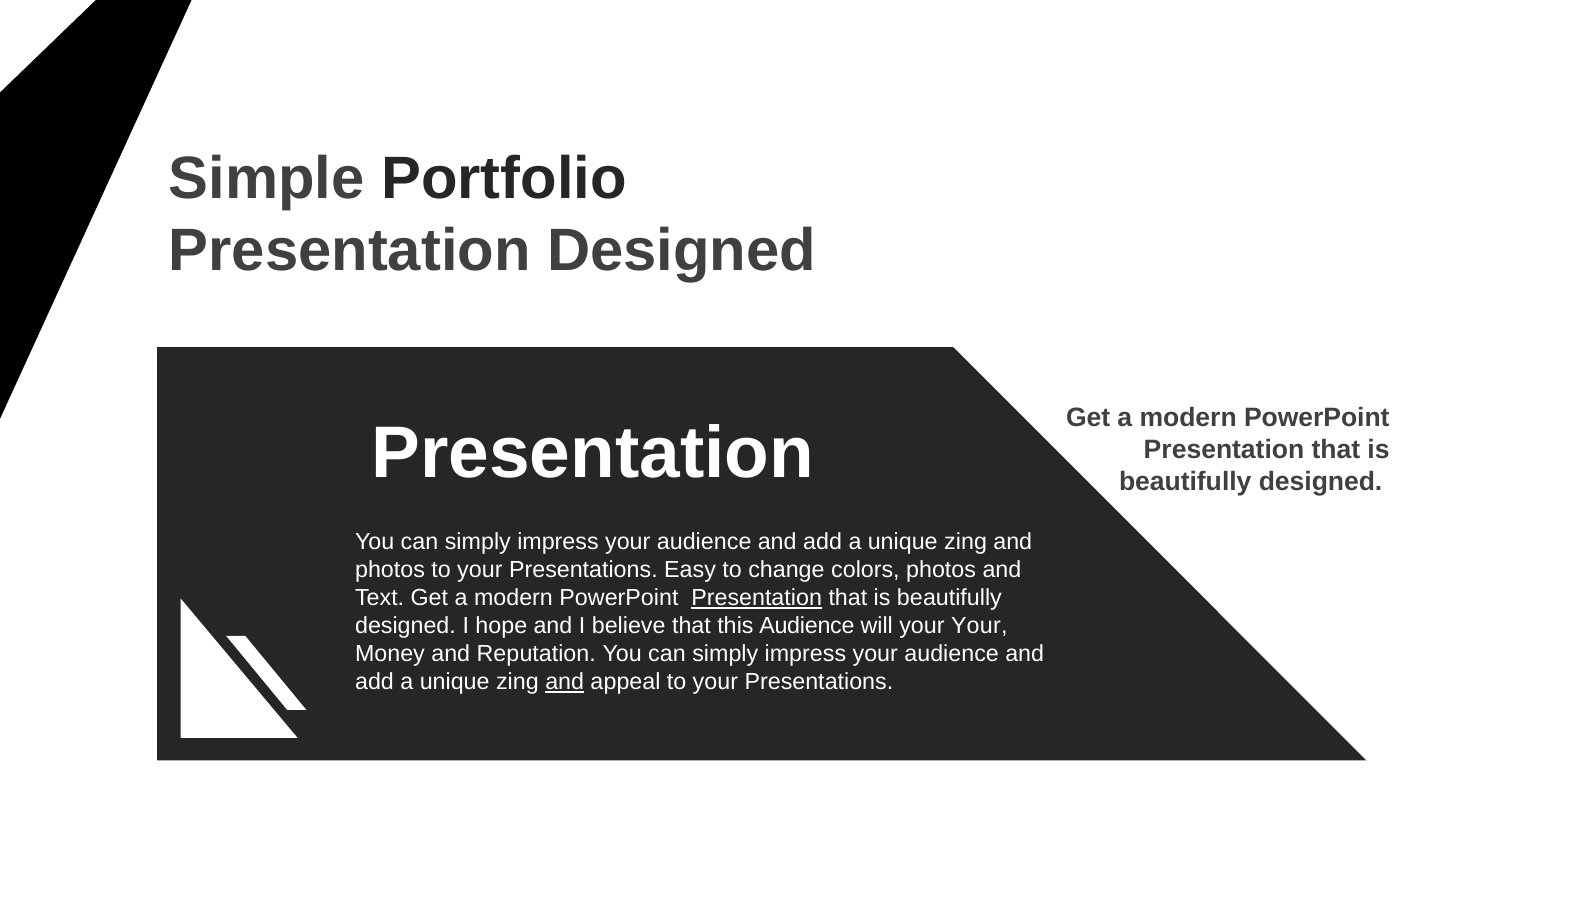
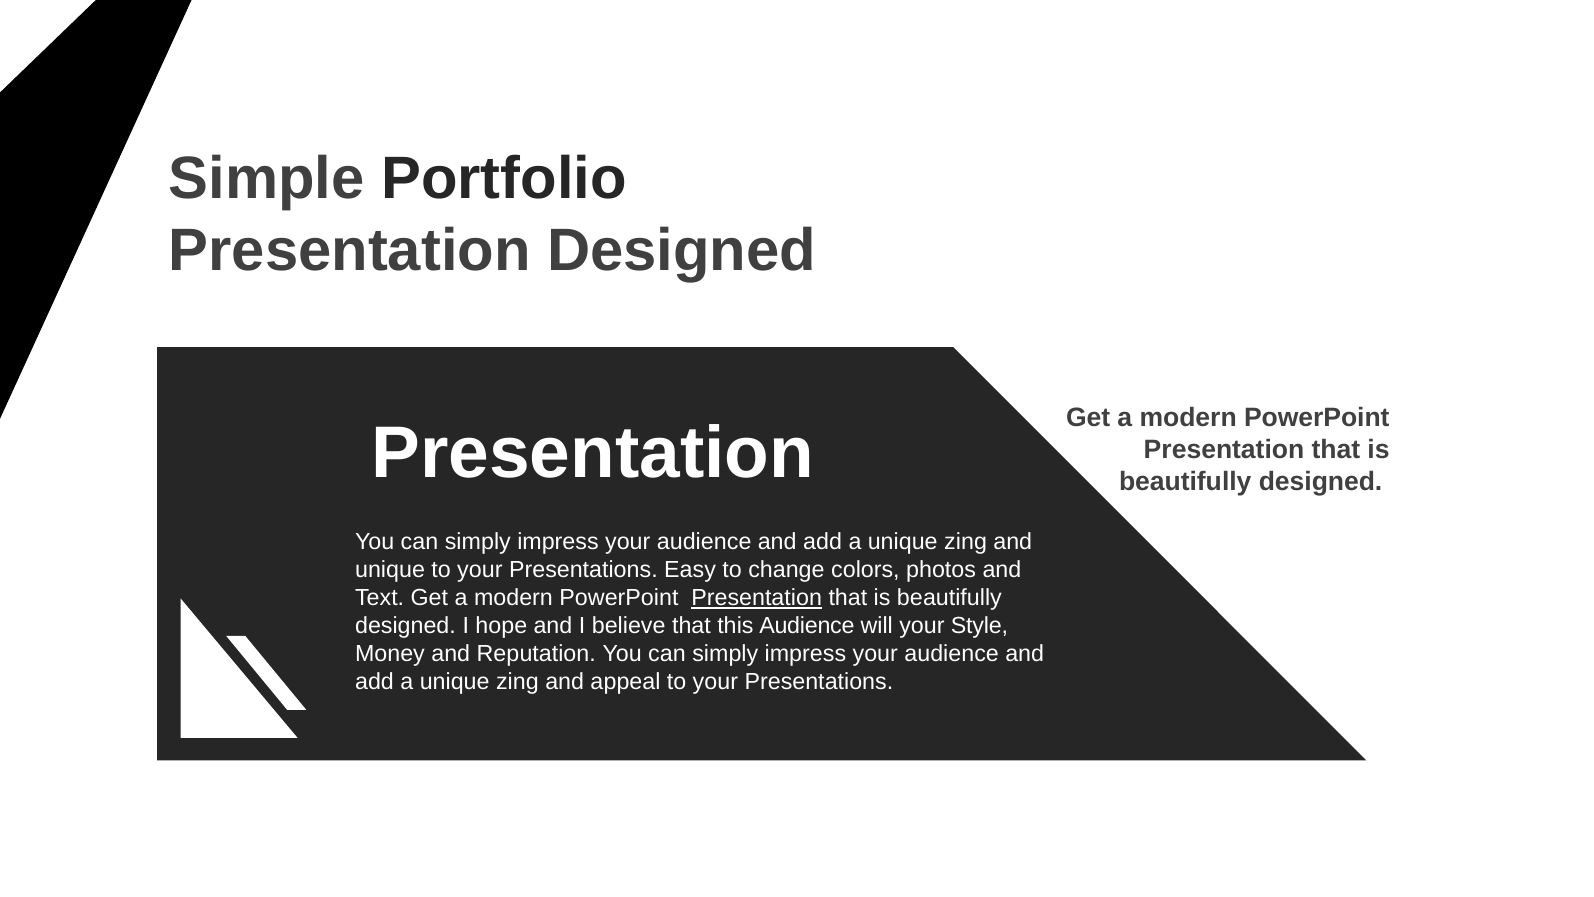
photos at (390, 570): photos -> unique
your Your: Your -> Style
and at (565, 682) underline: present -> none
